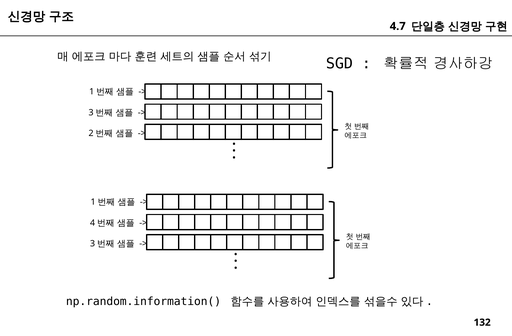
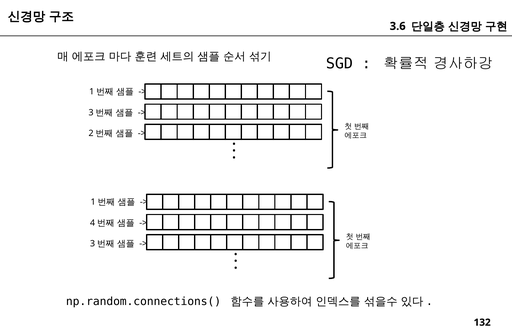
4.7: 4.7 -> 3.6
np.random.information(: np.random.information( -> np.random.connections(
